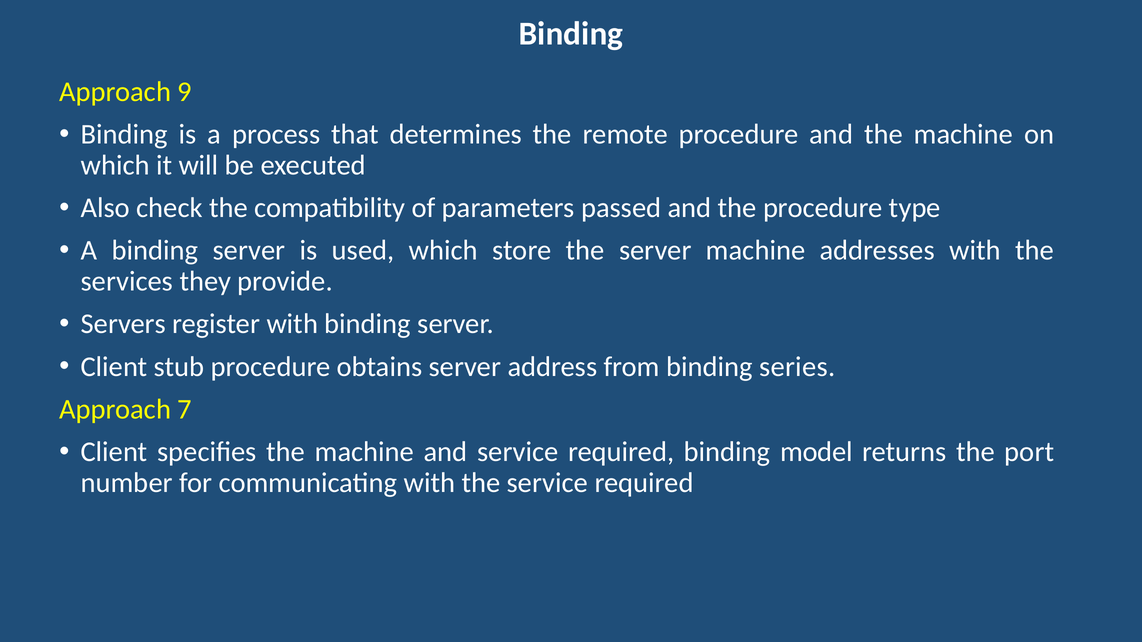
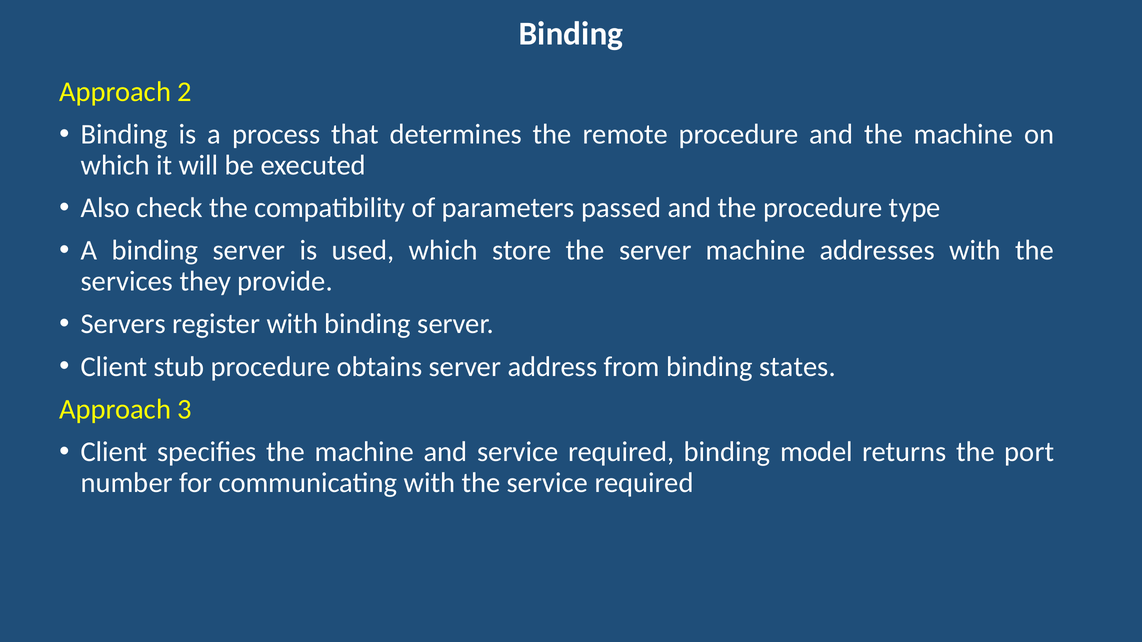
9: 9 -> 2
series: series -> states
7: 7 -> 3
